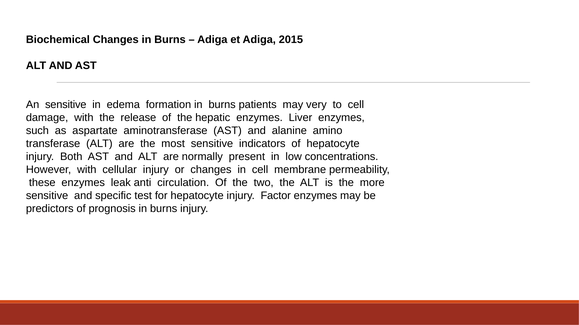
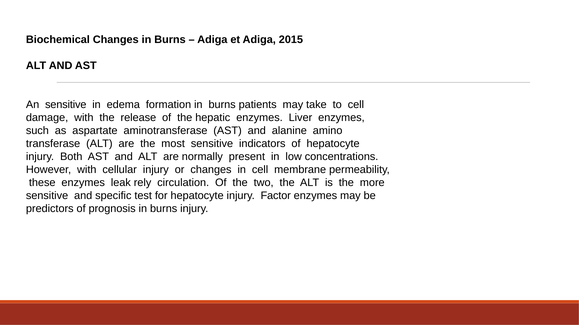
very: very -> take
anti: anti -> rely
